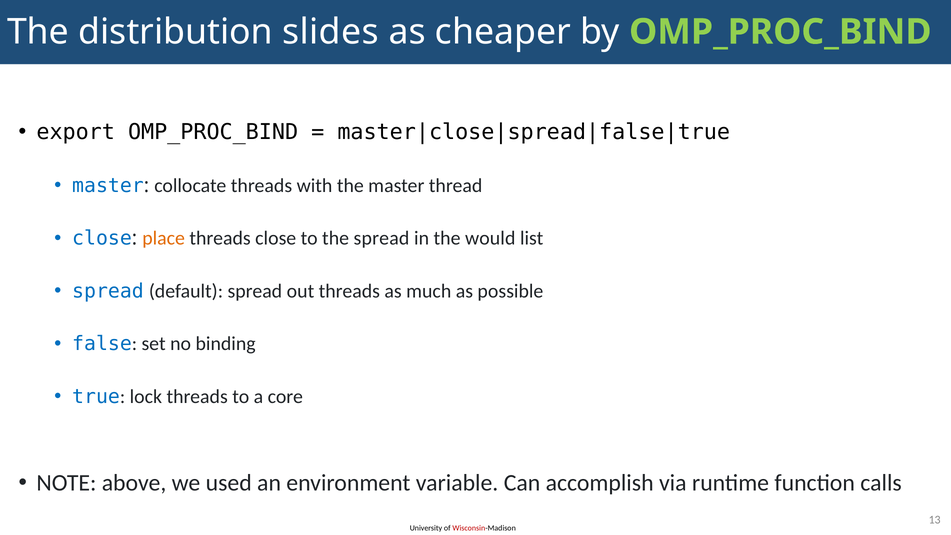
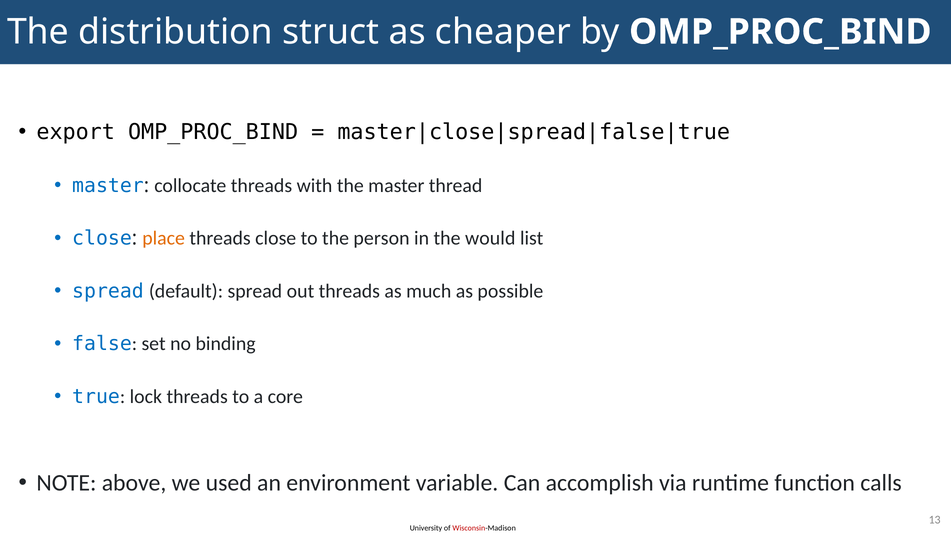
slides: slides -> struct
OMP_PROC_BIND at (780, 32) colour: light green -> white
the spread: spread -> person
